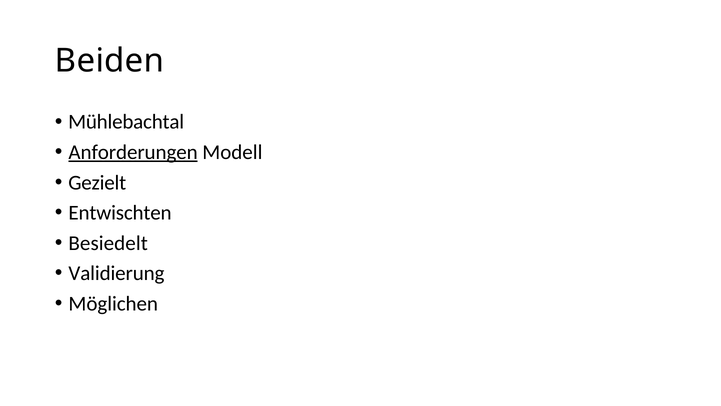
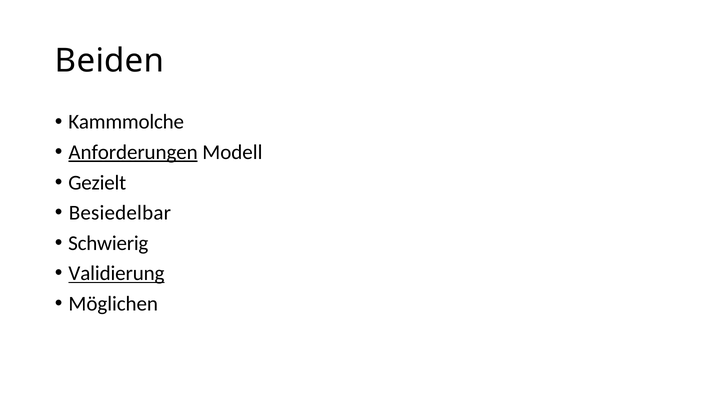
Mühlebachtal: Mühlebachtal -> Kammmolche
Entwischten: Entwischten -> Besiedelbar
Besiedelt: Besiedelt -> Schwierig
Validierung underline: none -> present
